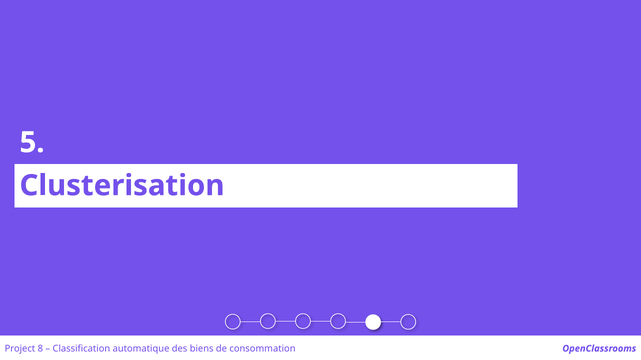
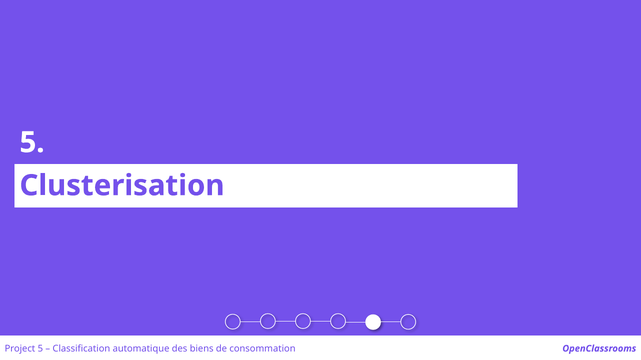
Project 8: 8 -> 5
